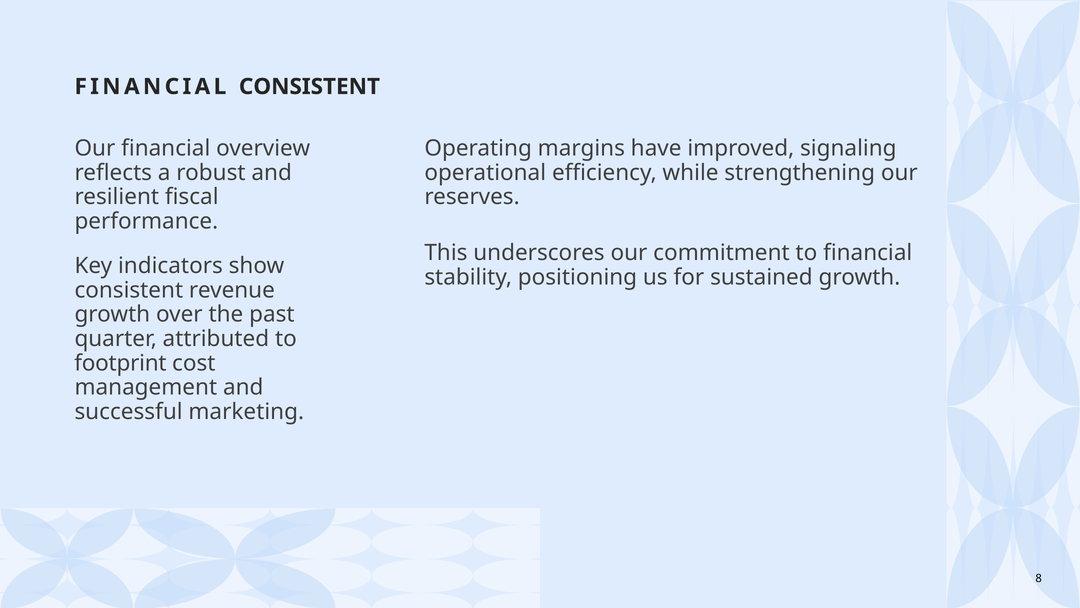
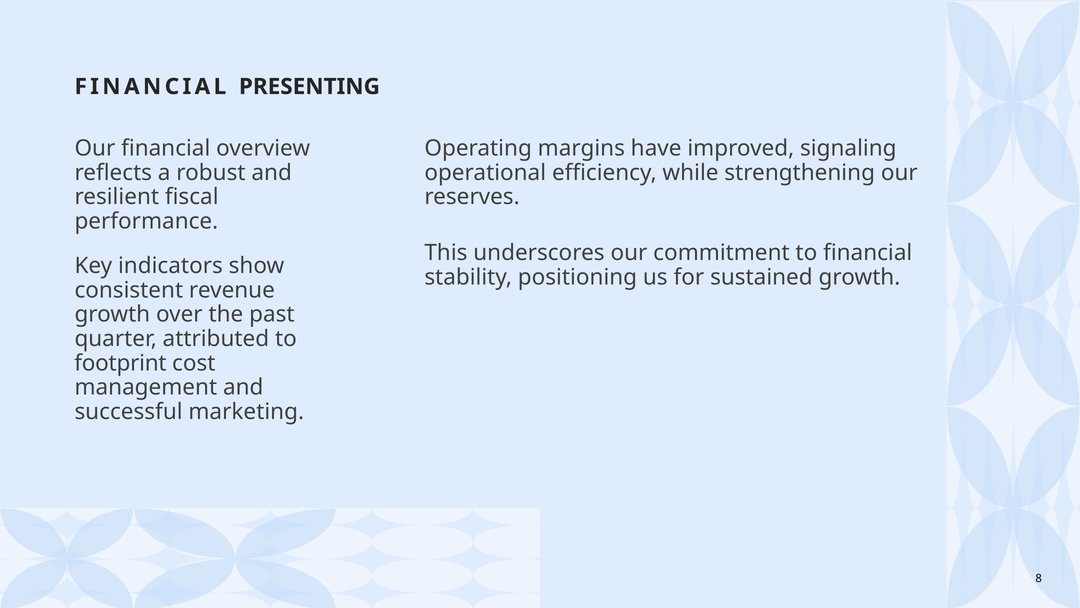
FINANCIAL CONSISTENT: CONSISTENT -> PRESENTING
